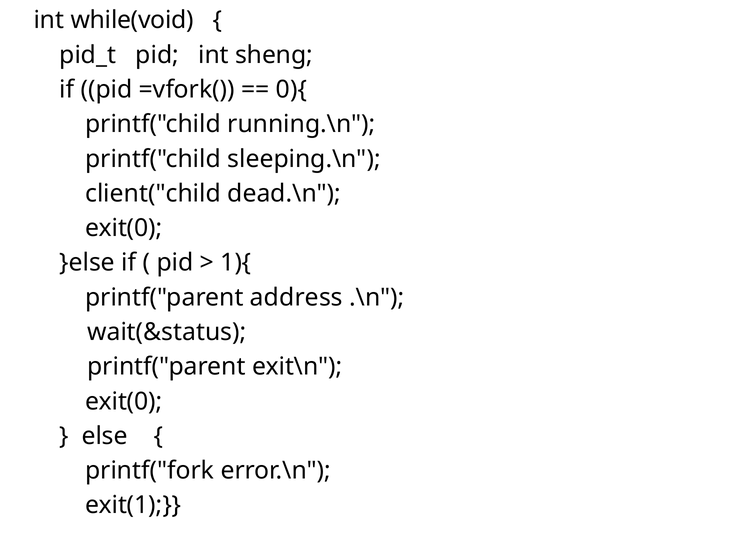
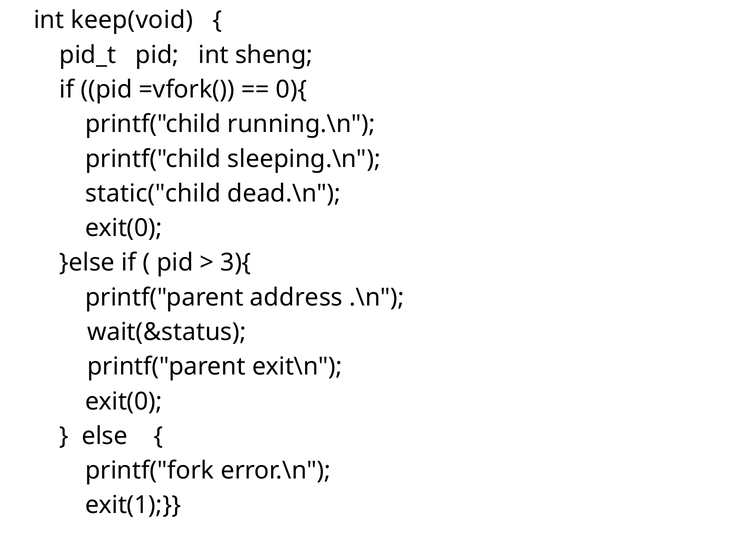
while(void: while(void -> keep(void
client("child: client("child -> static("child
1){: 1){ -> 3){
